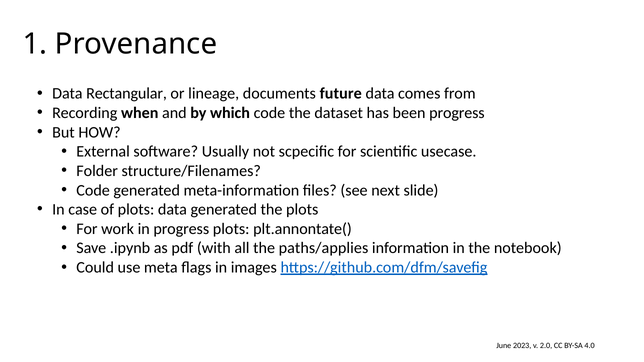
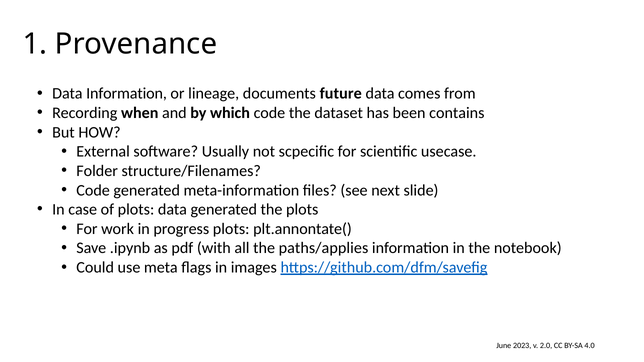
Data Rectangular: Rectangular -> Information
been progress: progress -> contains
